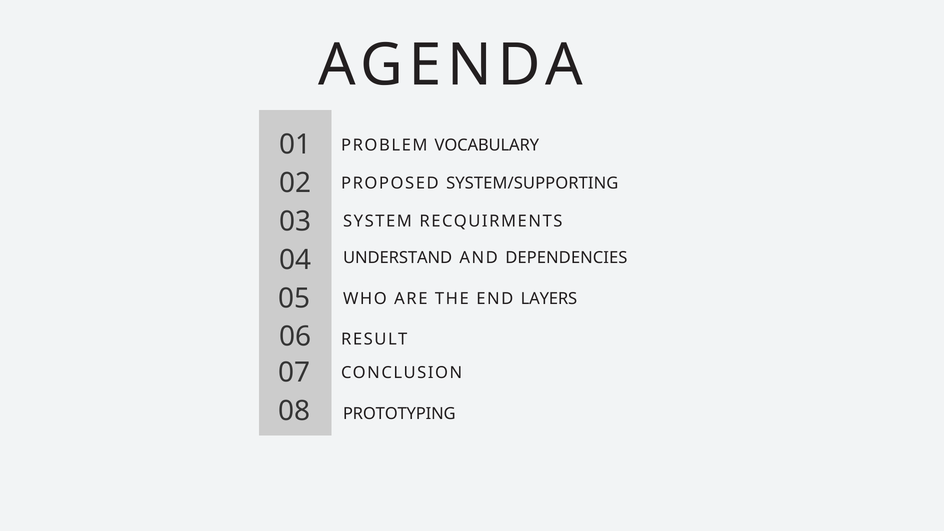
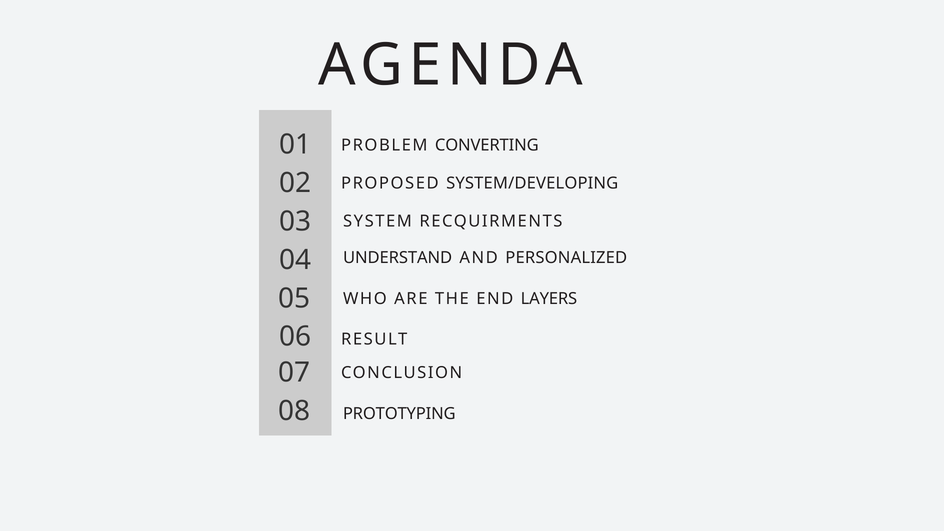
VOCABULARY: VOCABULARY -> CONVERTING
SYSTEM/SUPPORTING: SYSTEM/SUPPORTING -> SYSTEM/DEVELOPING
DEPENDENCIES: DEPENDENCIES -> PERSONALIZED
